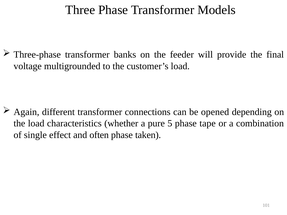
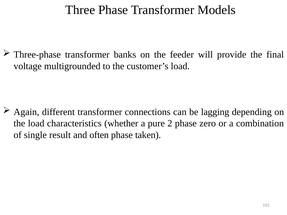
opened: opened -> lagging
5: 5 -> 2
tape: tape -> zero
effect: effect -> result
